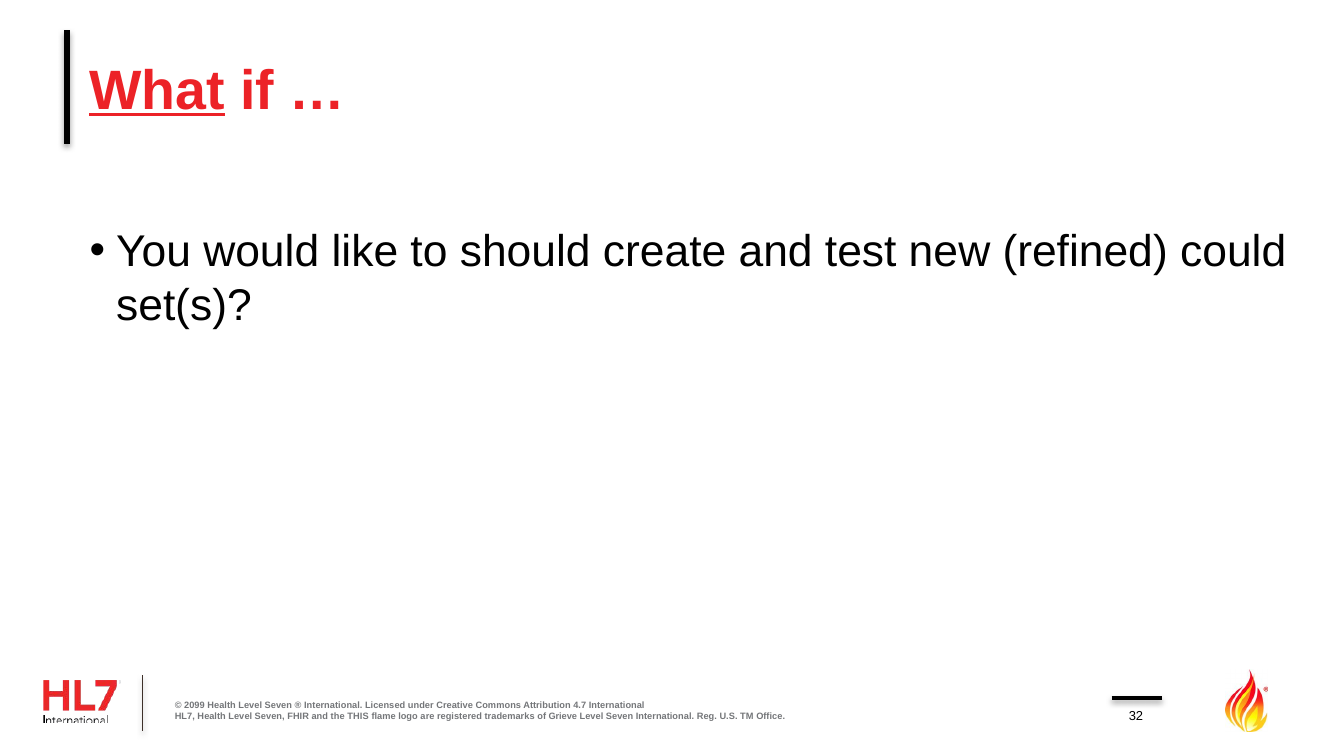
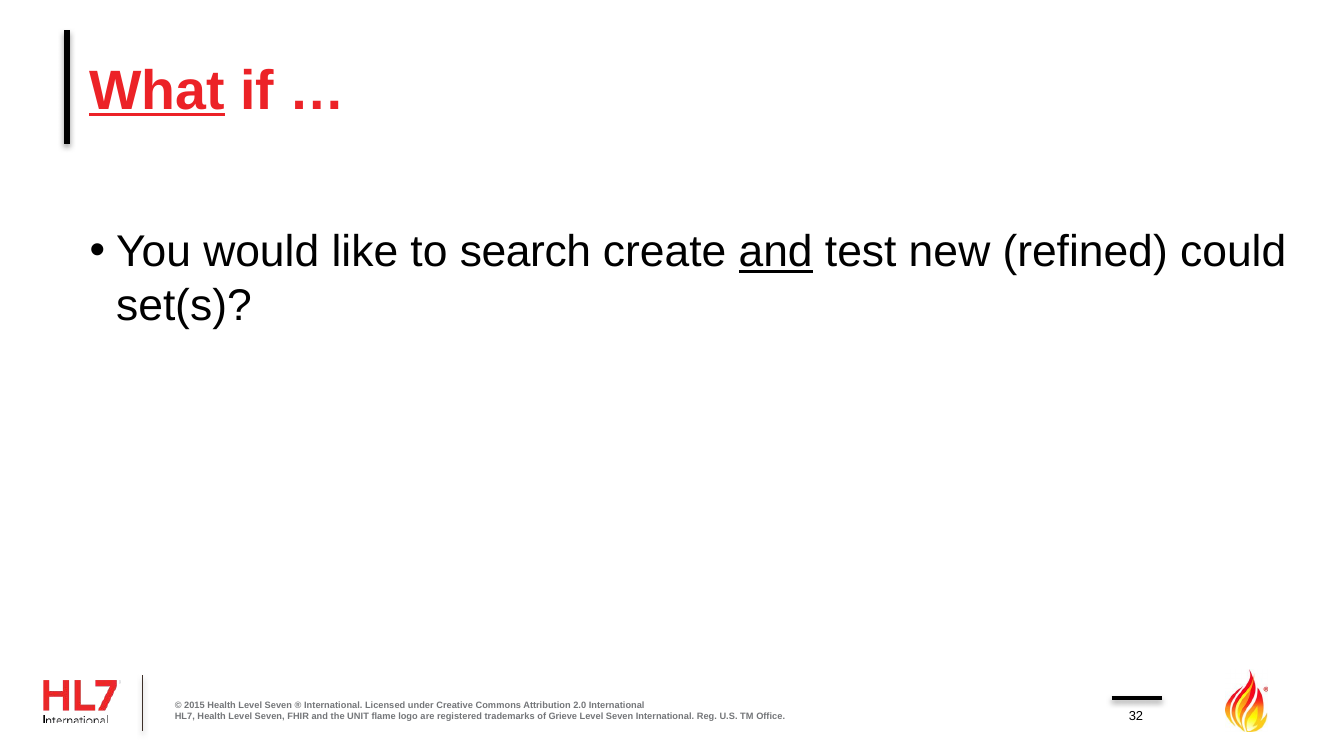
should: should -> search
and at (776, 252) underline: none -> present
2099: 2099 -> 2015
4.7: 4.7 -> 2.0
THIS: THIS -> UNIT
